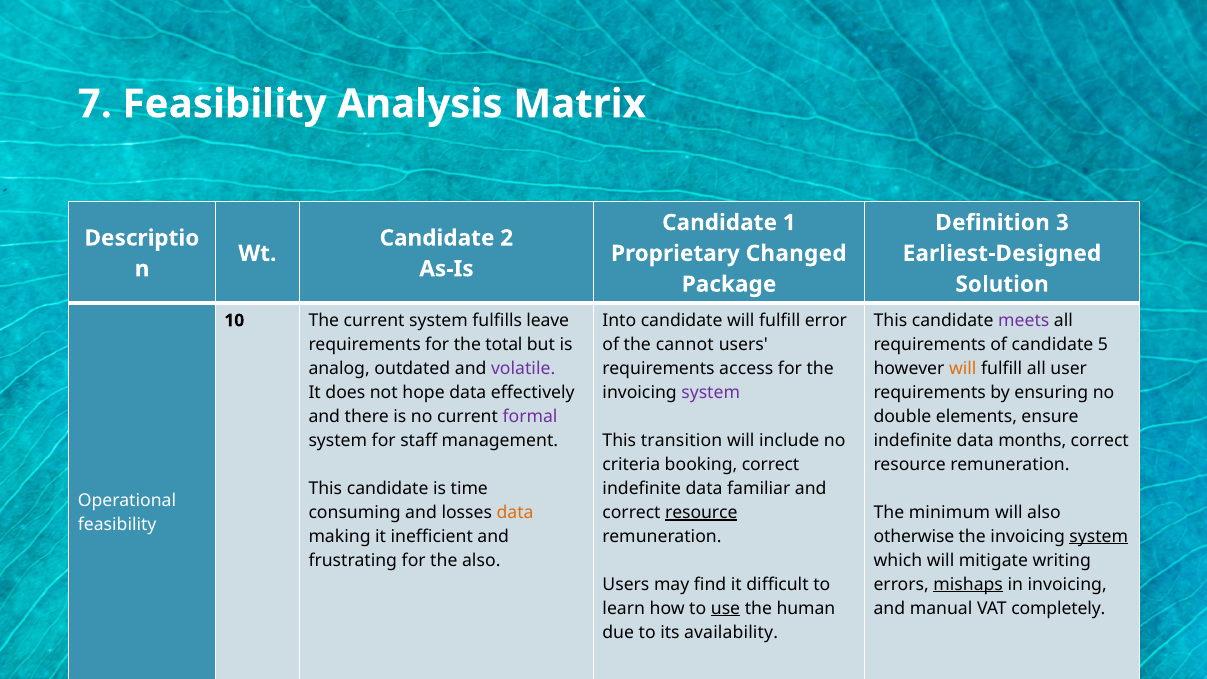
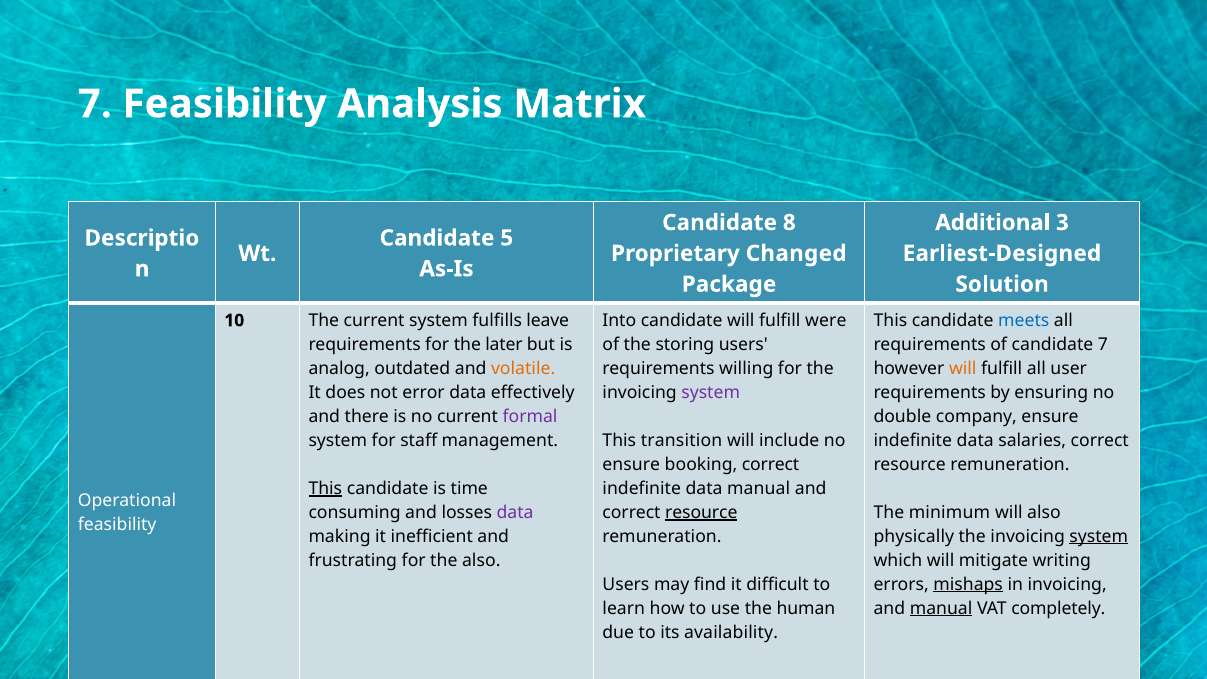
1: 1 -> 8
Definition: Definition -> Additional
2: 2 -> 5
error: error -> were
meets colour: purple -> blue
total: total -> later
cannot: cannot -> storing
candidate 5: 5 -> 7
volatile colour: purple -> orange
access: access -> willing
hope: hope -> error
elements: elements -> company
months: months -> salaries
criteria at (631, 464): criteria -> ensure
This at (325, 488) underline: none -> present
data familiar: familiar -> manual
data at (515, 512) colour: orange -> purple
otherwise: otherwise -> physically
use underline: present -> none
manual at (941, 608) underline: none -> present
